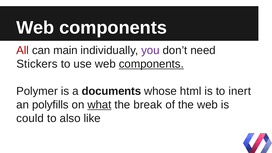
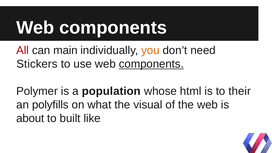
you colour: purple -> orange
documents: documents -> population
inert: inert -> their
what underline: present -> none
break: break -> visual
could: could -> about
also: also -> built
